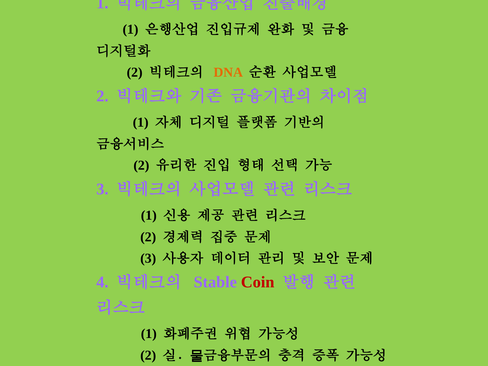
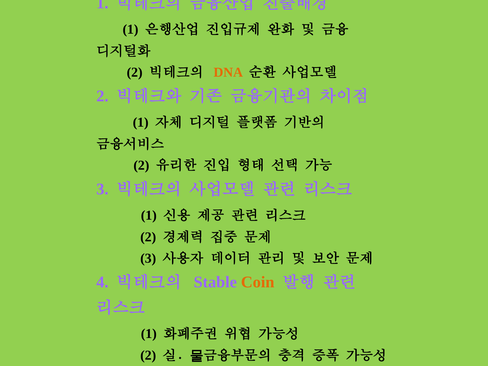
Coin colour: red -> orange
